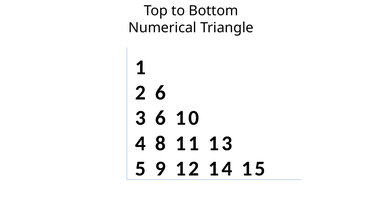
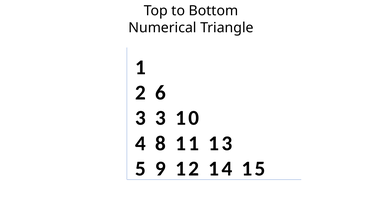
3 6: 6 -> 3
